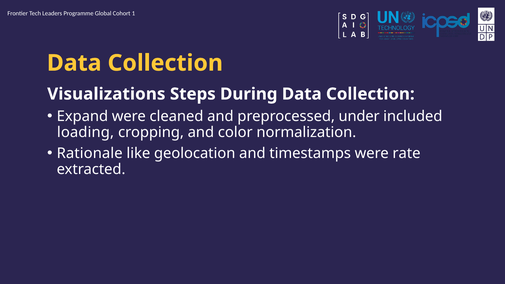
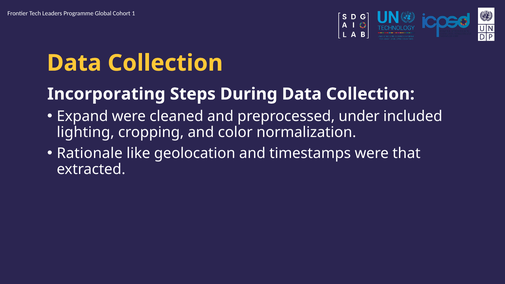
Visualizations: Visualizations -> Incorporating
loading: loading -> lighting
rate: rate -> that
